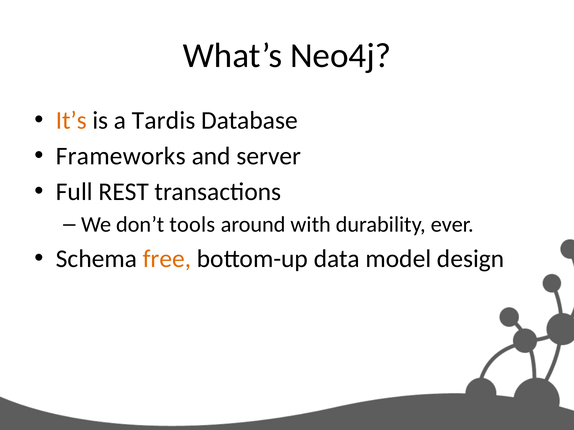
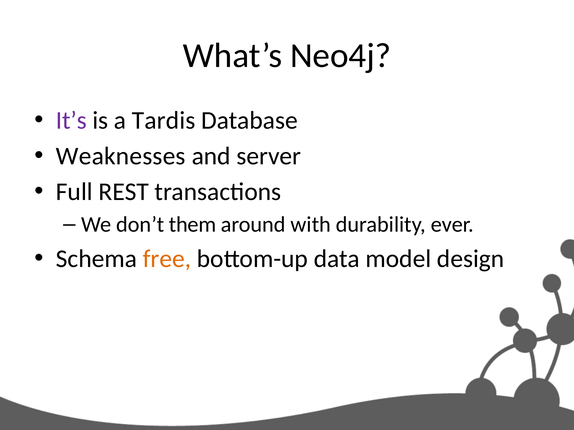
It’s colour: orange -> purple
Frameworks: Frameworks -> Weaknesses
tools: tools -> them
